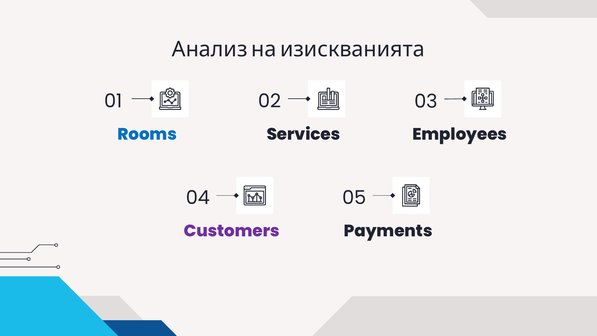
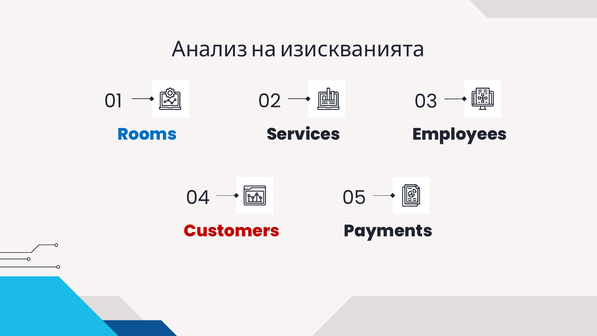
Customers colour: purple -> red
